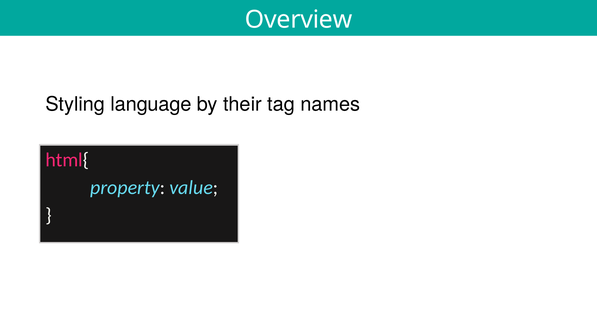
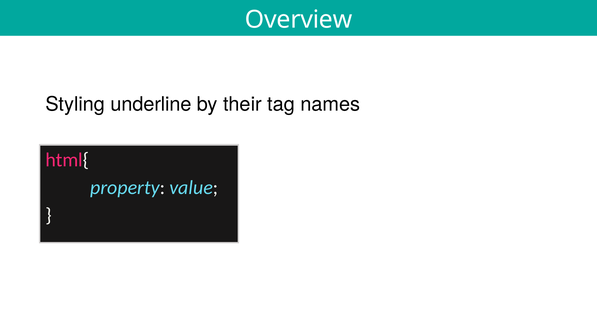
language: language -> underline
